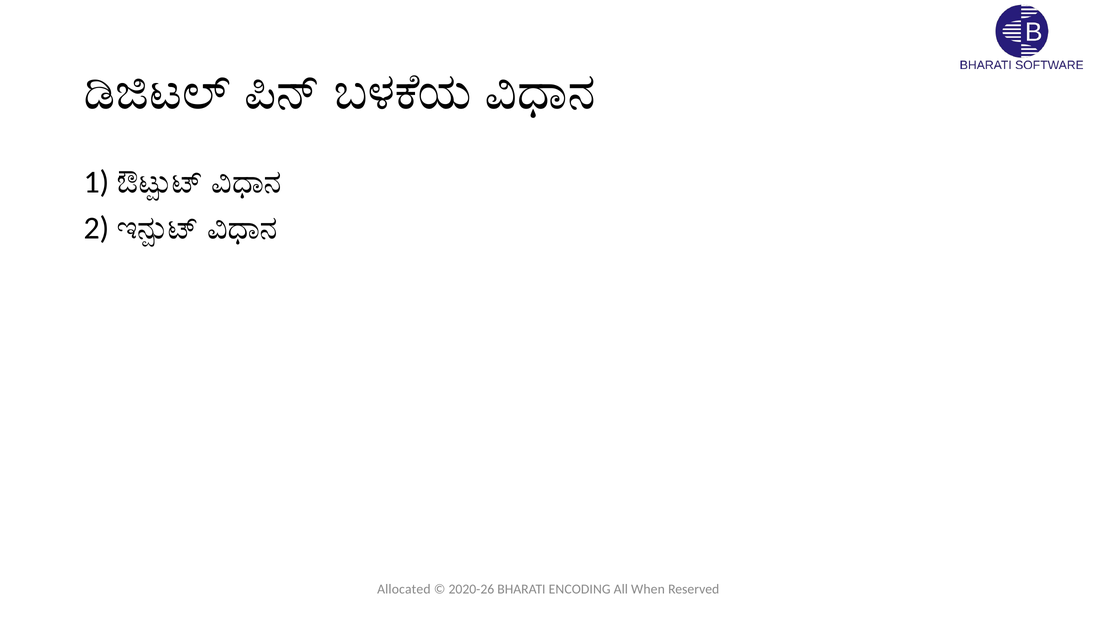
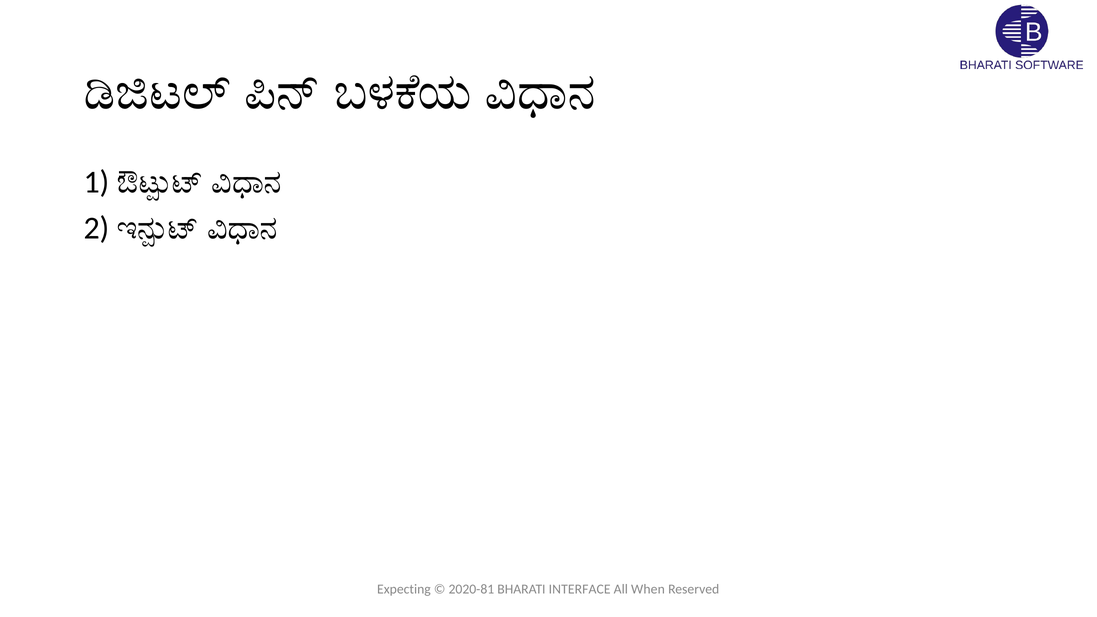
Allocated: Allocated -> Expecting
2020-26: 2020-26 -> 2020-81
ENCODING: ENCODING -> INTERFACE
